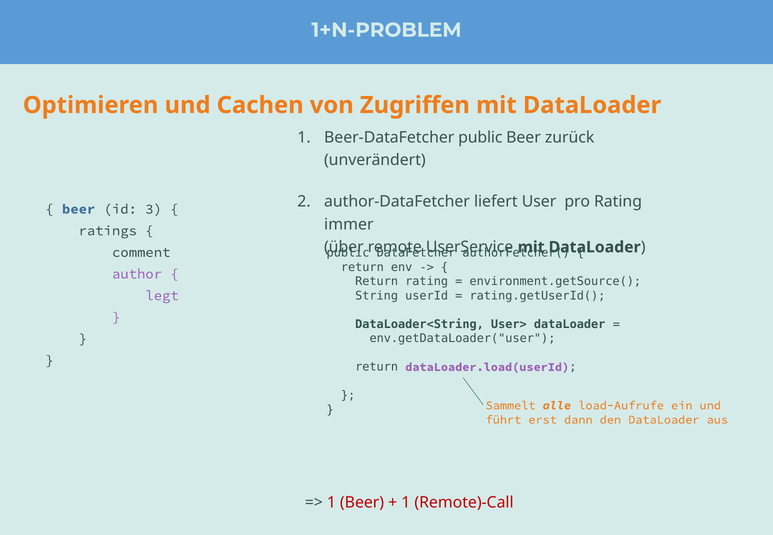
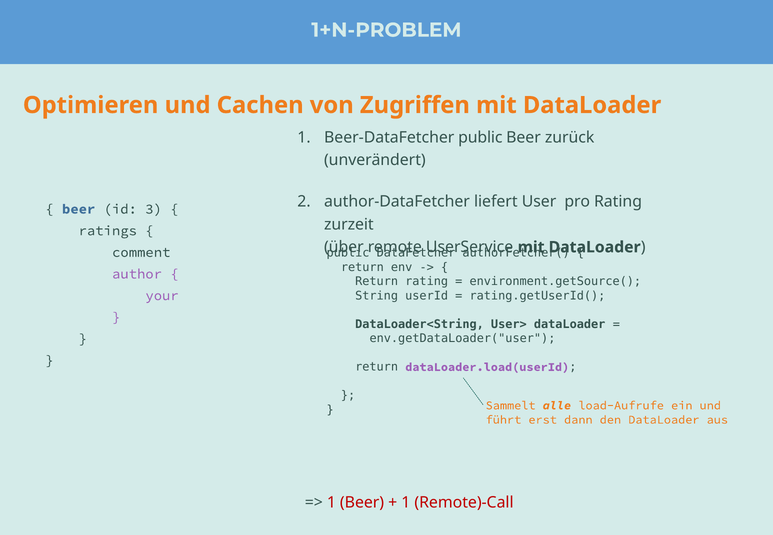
immer: immer -> zurzeit
legt: legt -> your
